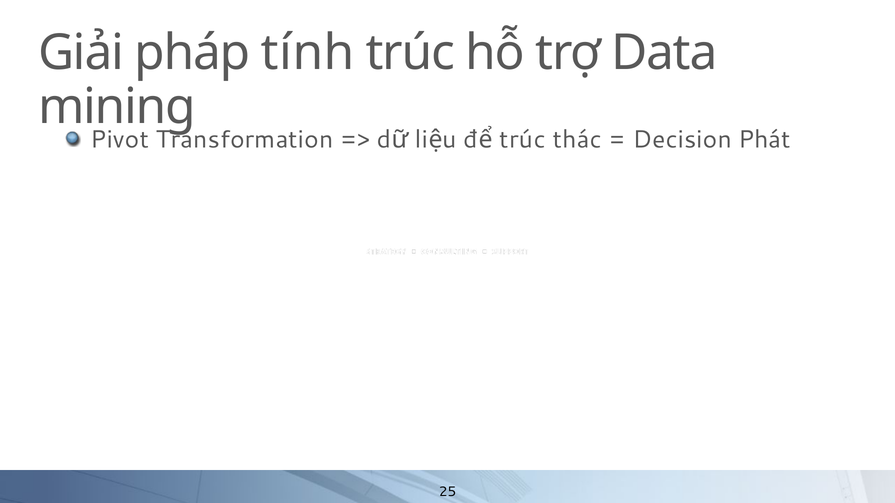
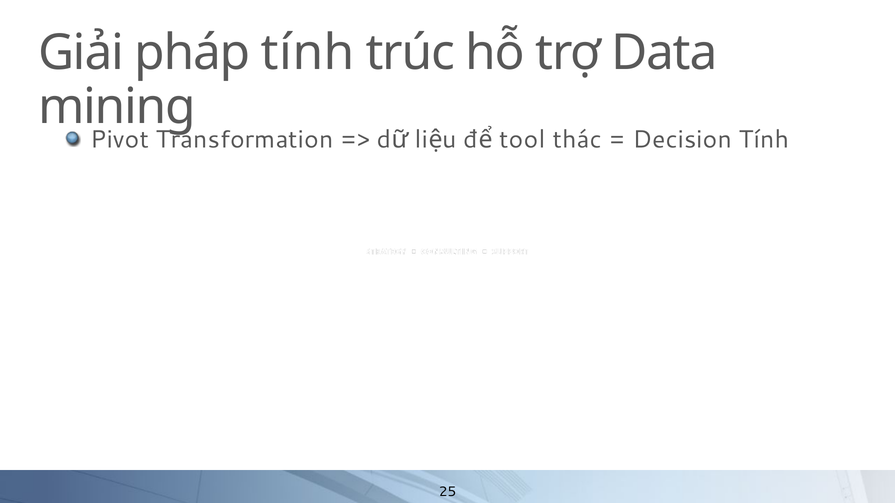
trúc at (523, 140): trúc -> tool
Decision Phát: Phát -> Tính
